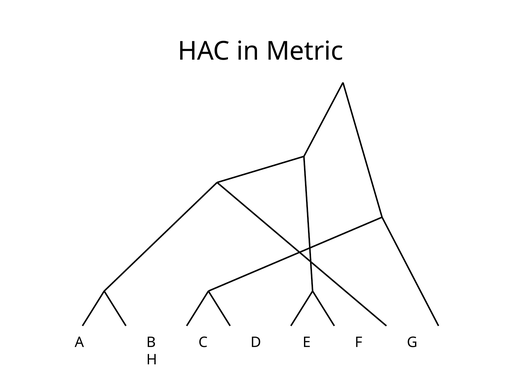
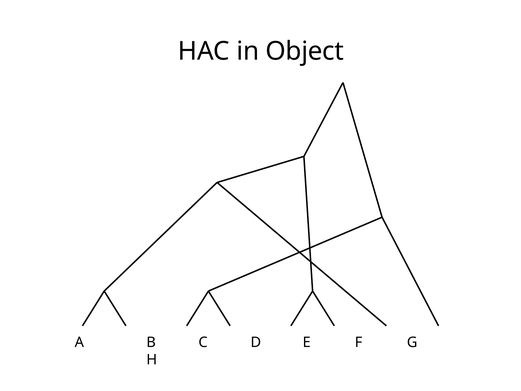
Metric: Metric -> Object
